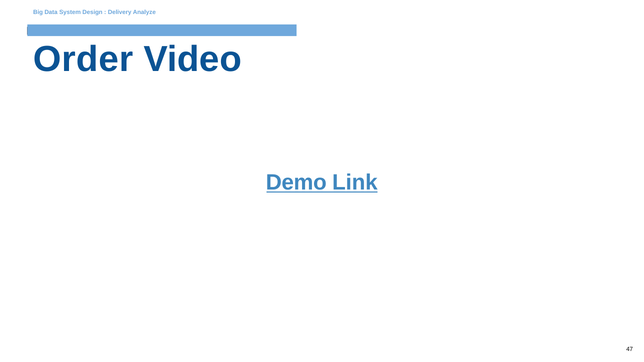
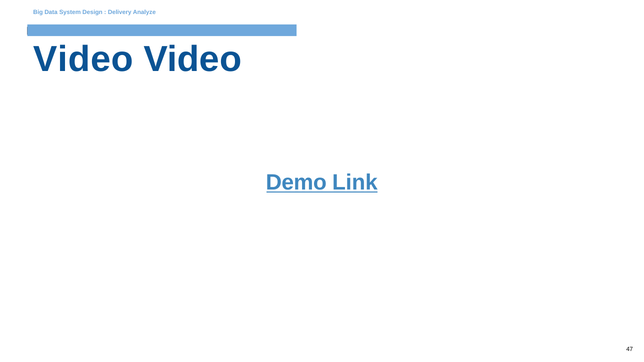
Order at (83, 59): Order -> Video
